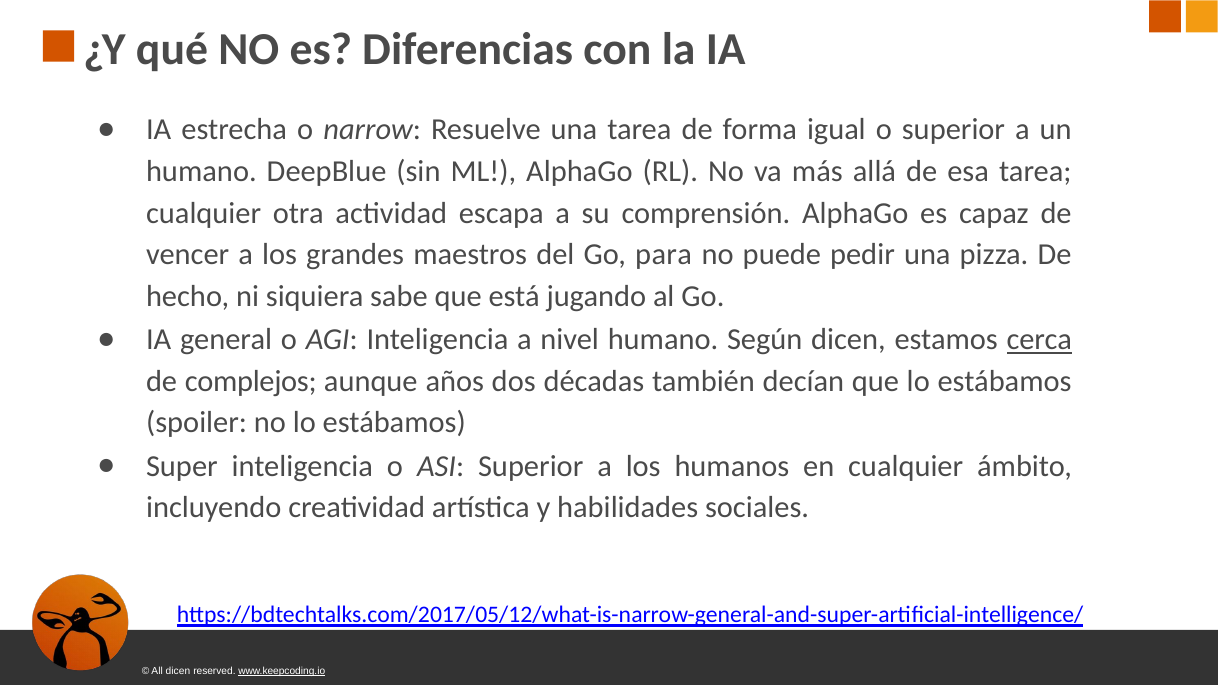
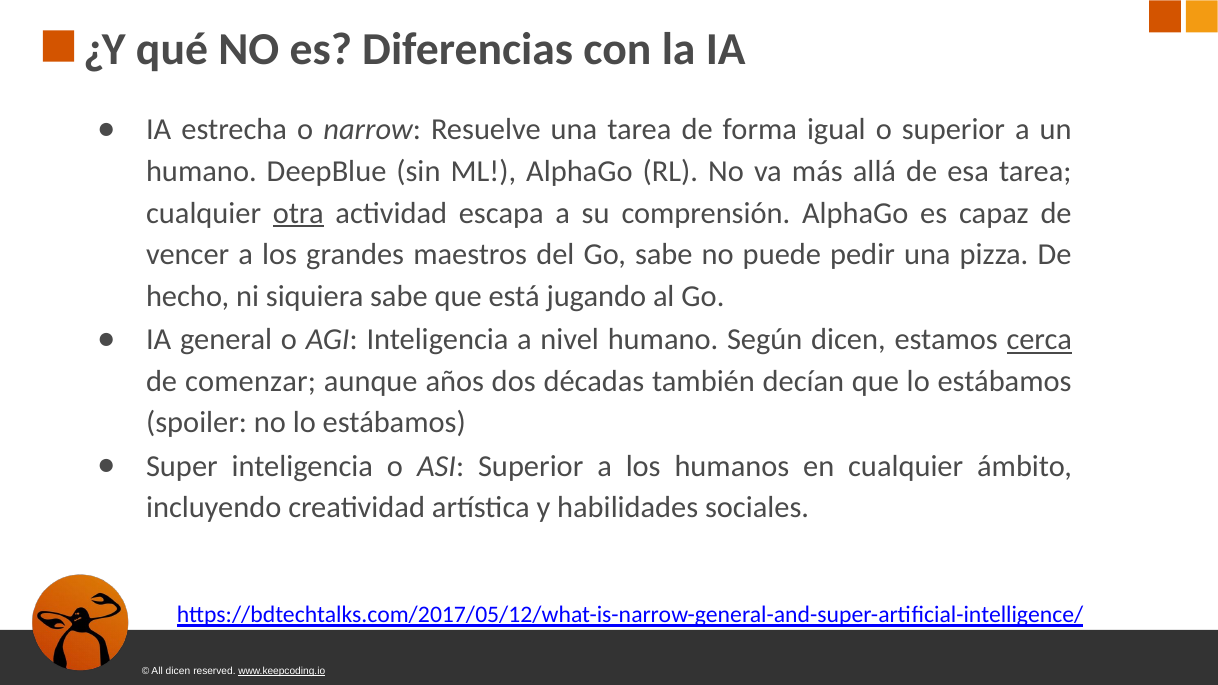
otra underline: none -> present
Go para: para -> sabe
complejos: complejos -> comenzar
